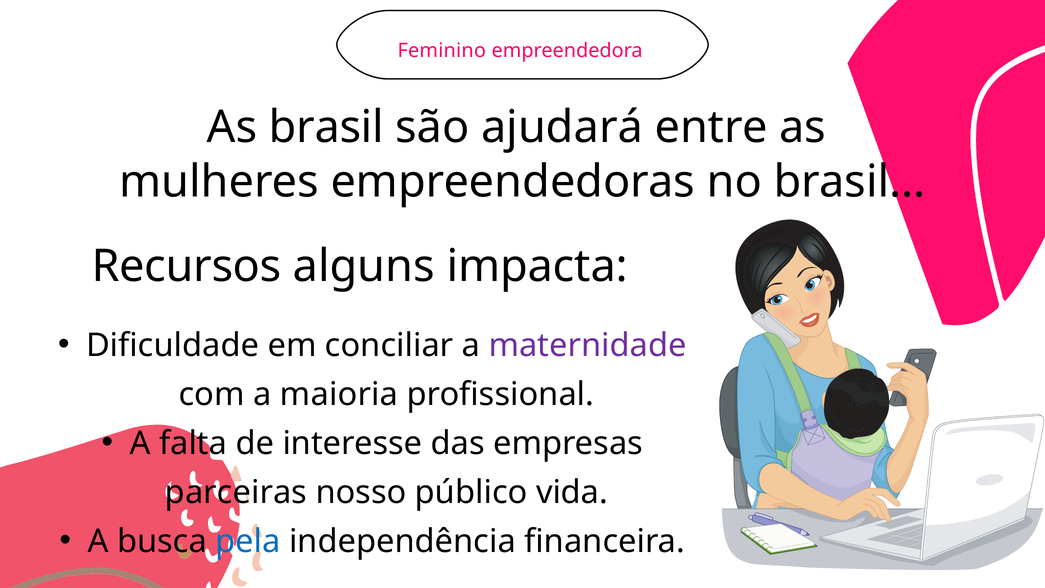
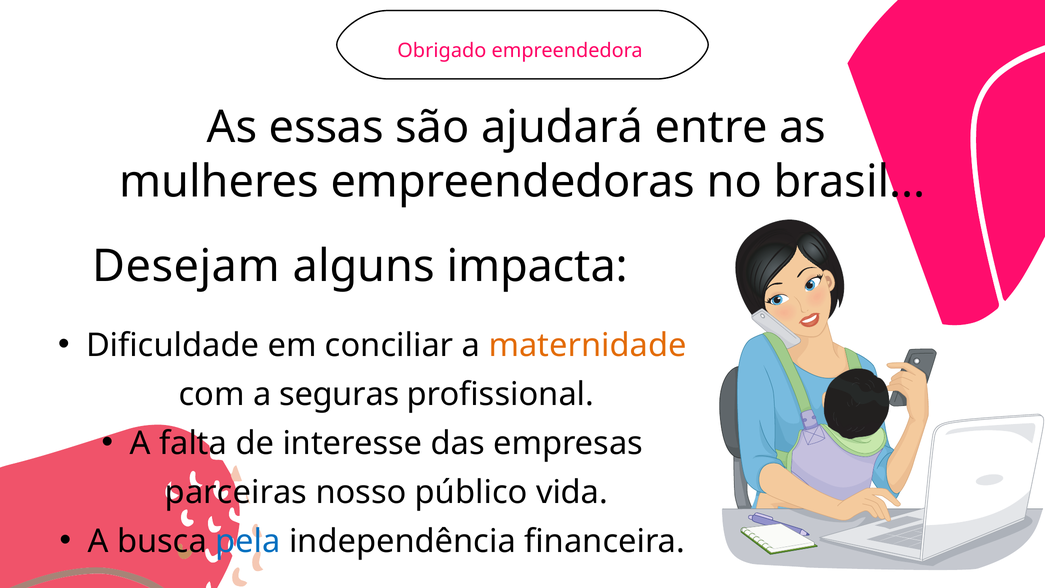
Feminino: Feminino -> Obrigado
As brasil: brasil -> essas
Recursos: Recursos -> Desejam
maternidade colour: purple -> orange
maioria: maioria -> seguras
